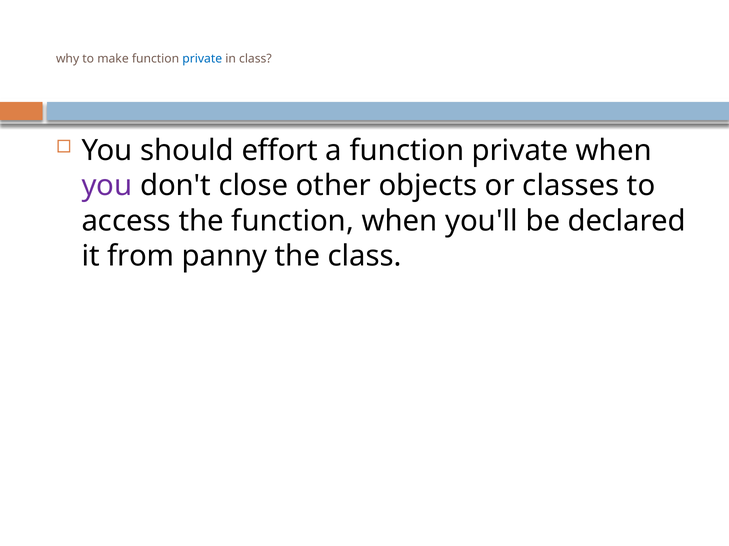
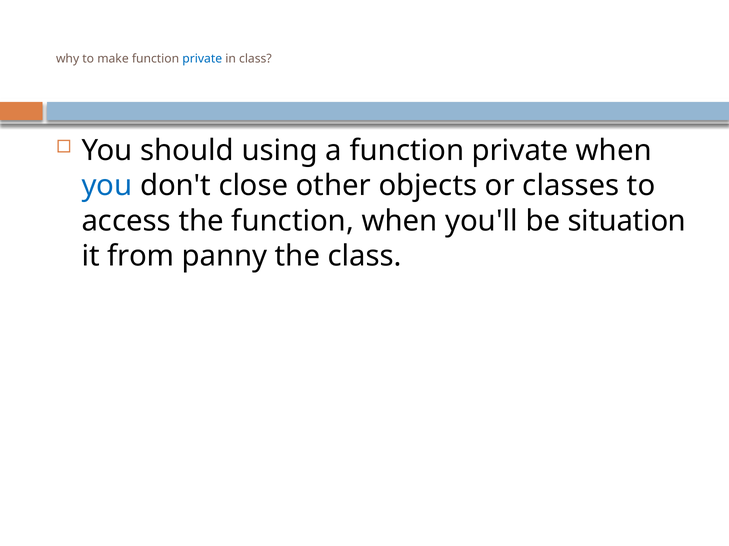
effort: effort -> using
you at (107, 186) colour: purple -> blue
declared: declared -> situation
